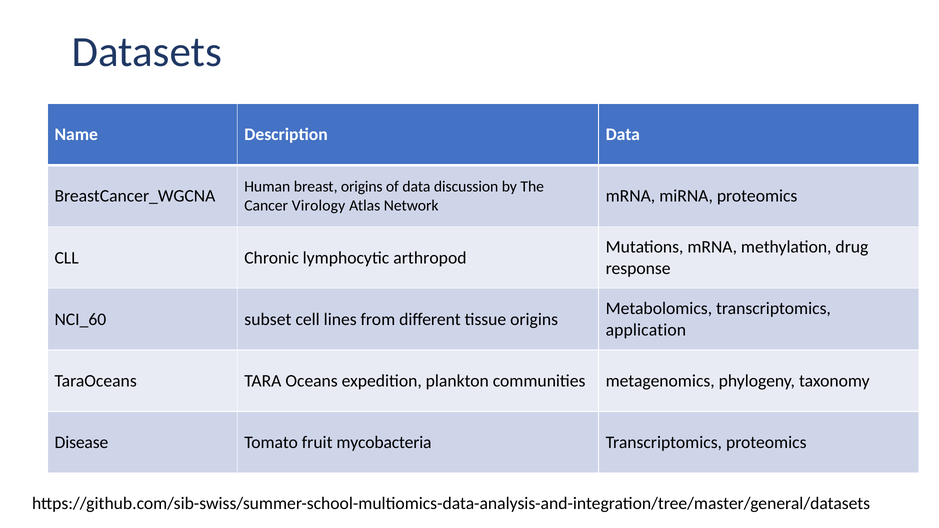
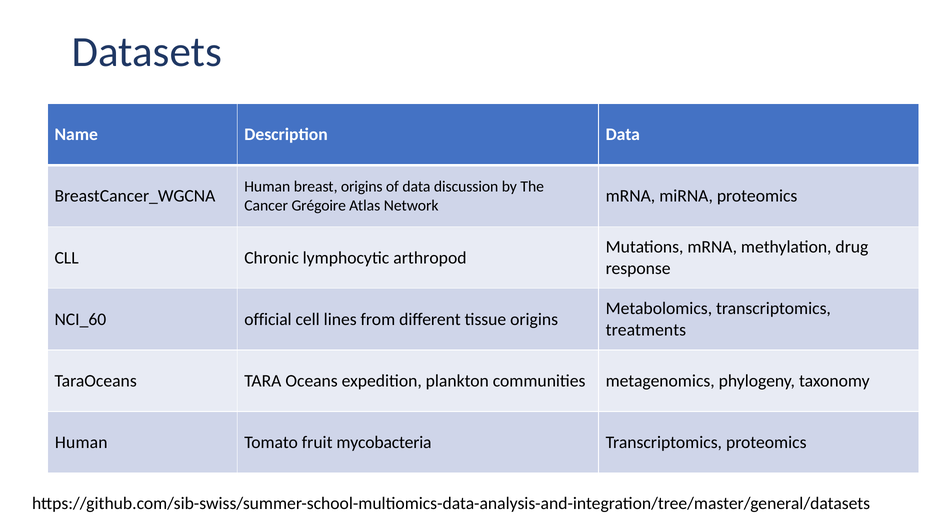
Virology: Virology -> Grégoire
subset: subset -> official
application: application -> treatments
Disease at (81, 443): Disease -> Human
